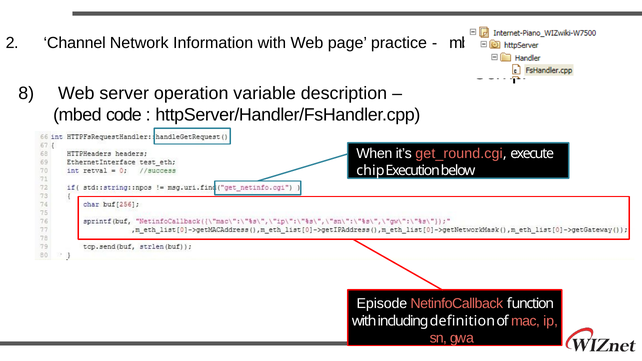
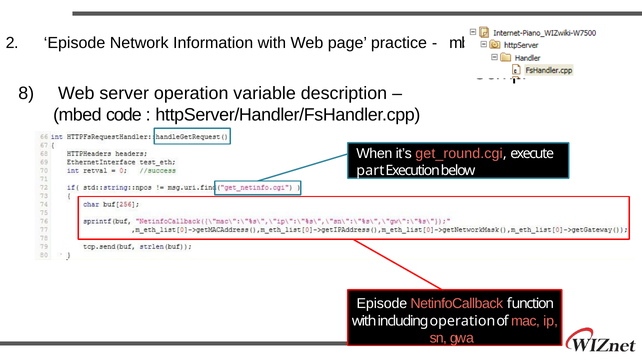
2 Channel: Channel -> Episode
chip: chip -> part
including definition: definition -> operation
